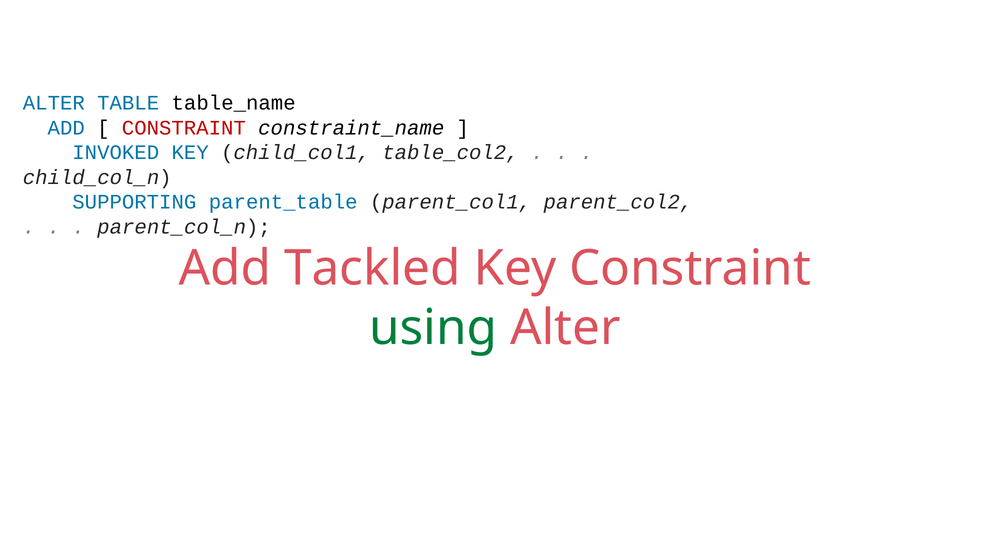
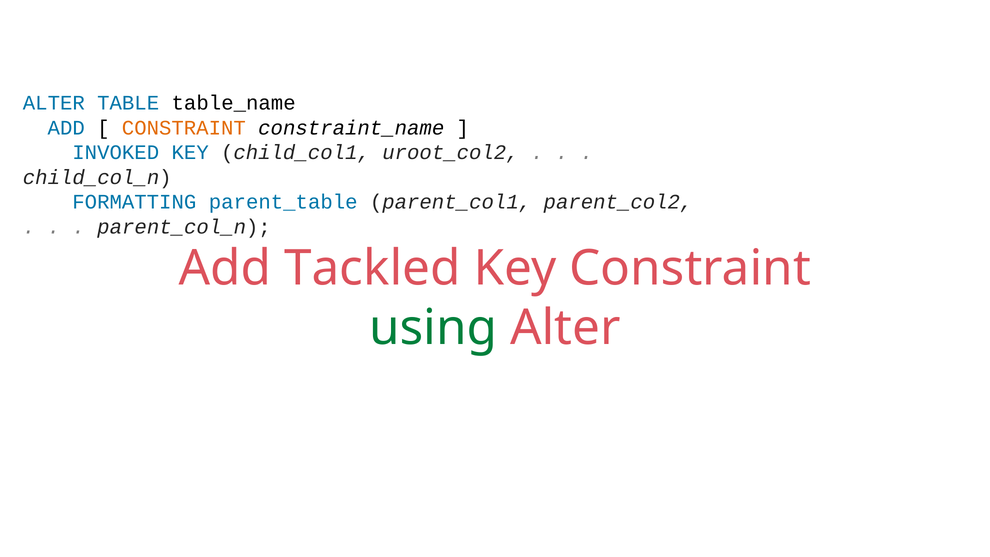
CONSTRAINT at (184, 128) colour: red -> orange
table_col2: table_col2 -> uroot_col2
SUPPORTING: SUPPORTING -> FORMATTING
